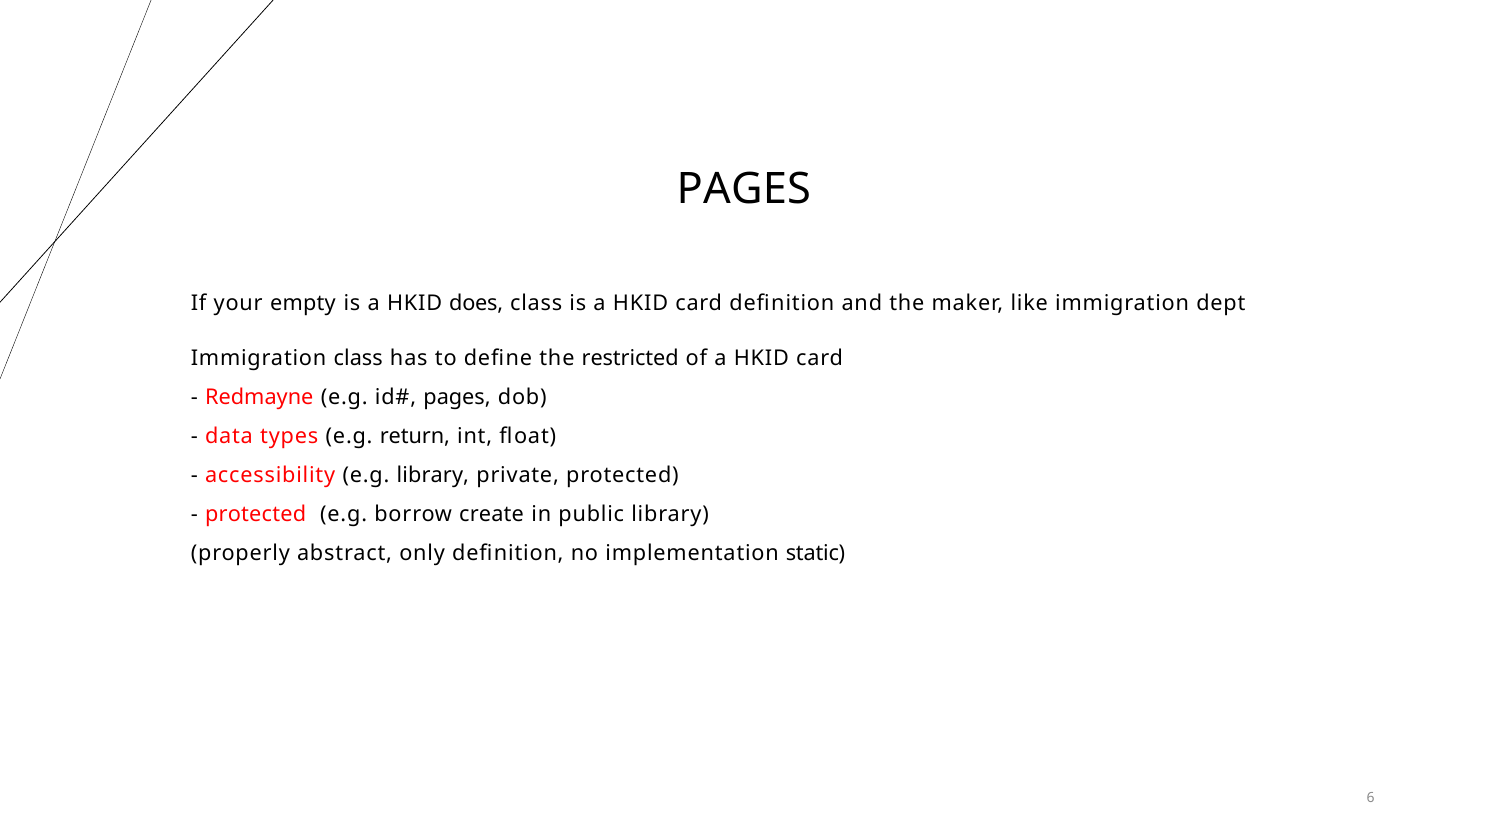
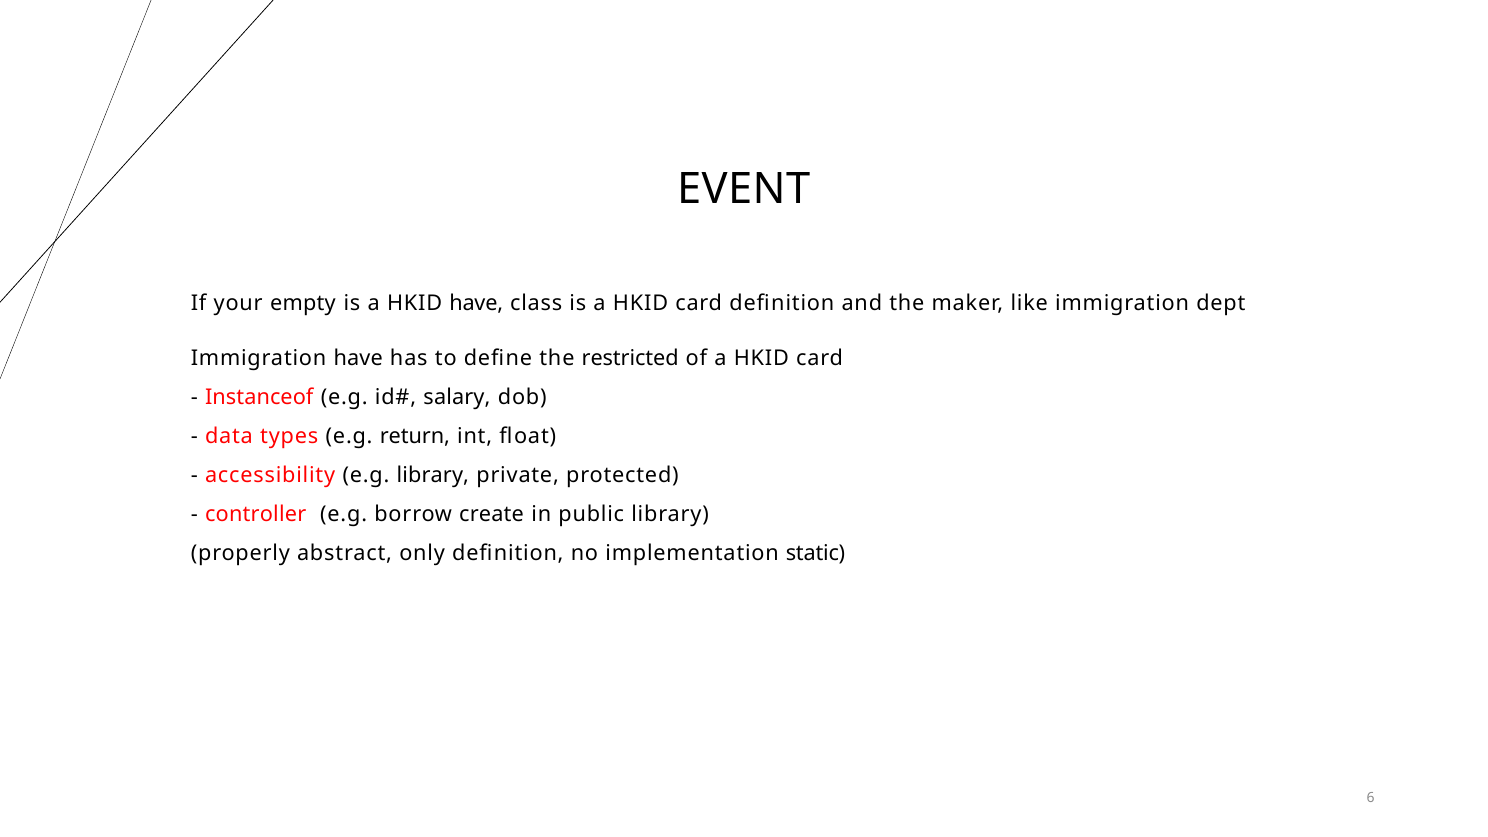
PAGES at (744, 189): PAGES -> EVENT
HKID does: does -> have
Immigration class: class -> have
Redmayne: Redmayne -> Instanceof
pages at (457, 397): pages -> salary
protected at (256, 515): protected -> controller
